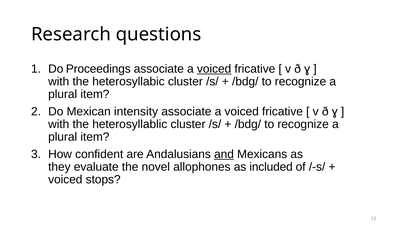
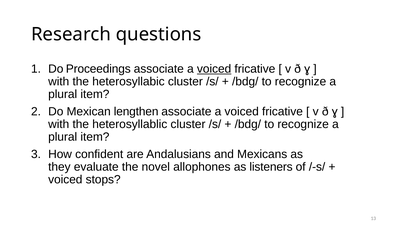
intensity: intensity -> lengthen
and underline: present -> none
included: included -> listeners
